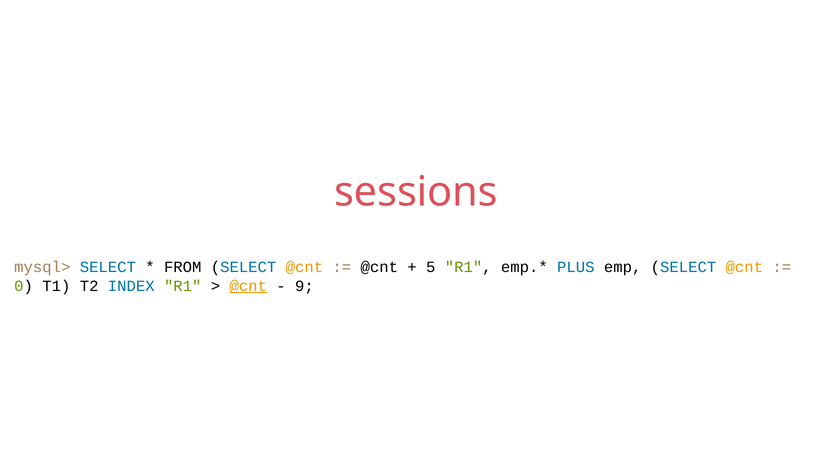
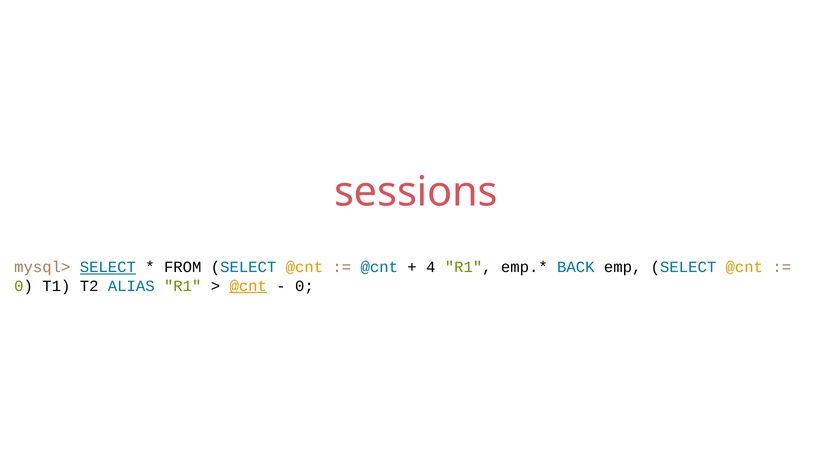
SELECT at (108, 267) underline: none -> present
@cnt at (379, 267) colour: black -> blue
5: 5 -> 4
PLUS: PLUS -> BACK
INDEX: INDEX -> ALIAS
9 at (304, 286): 9 -> 0
